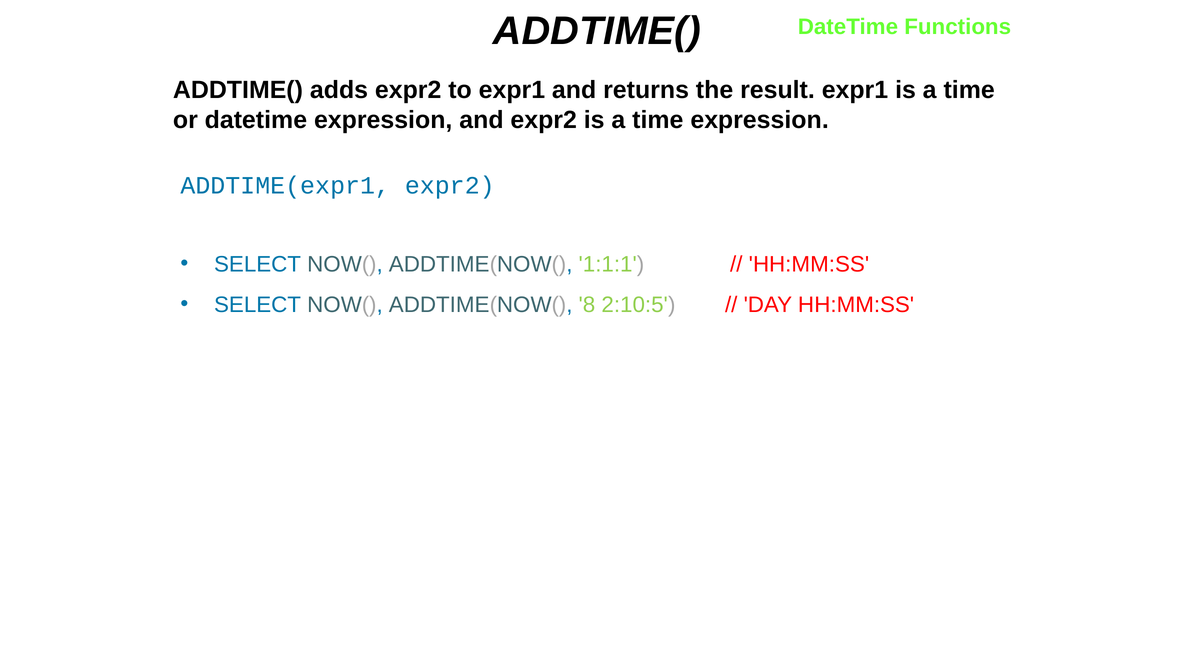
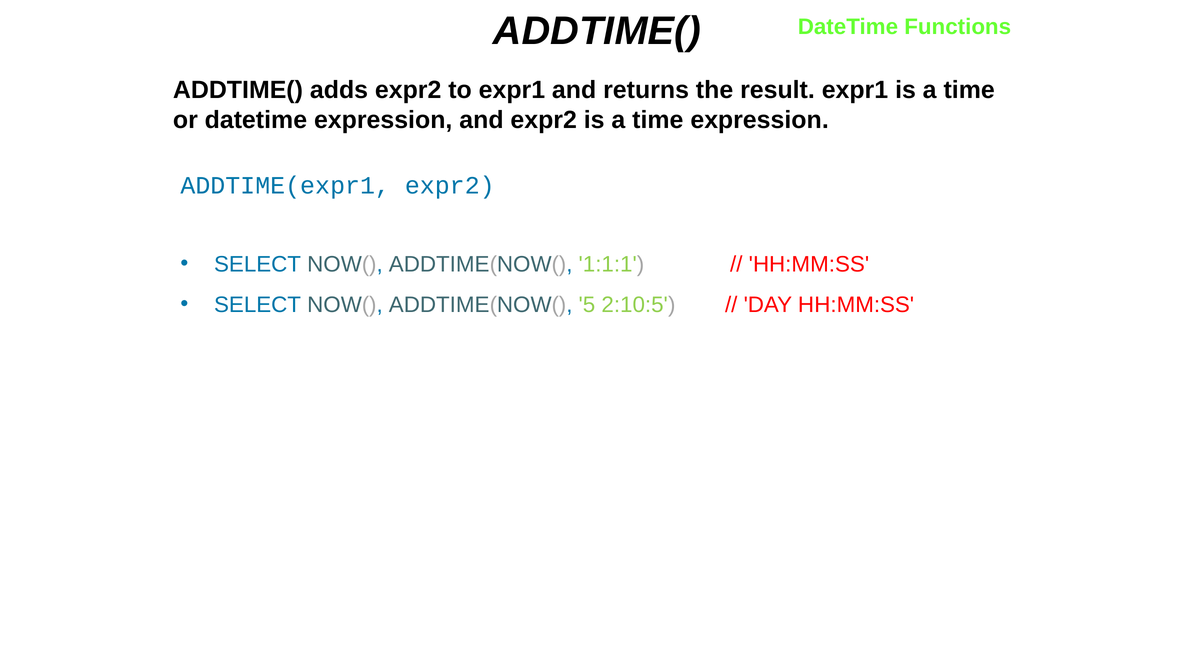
8: 8 -> 5
